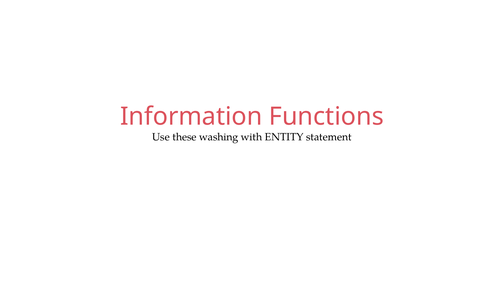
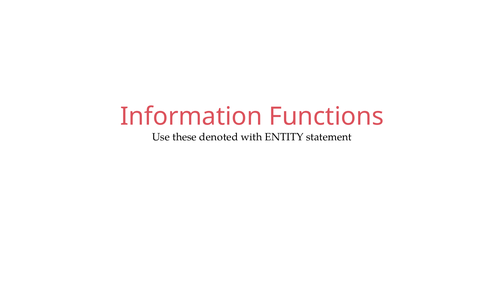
washing: washing -> denoted
